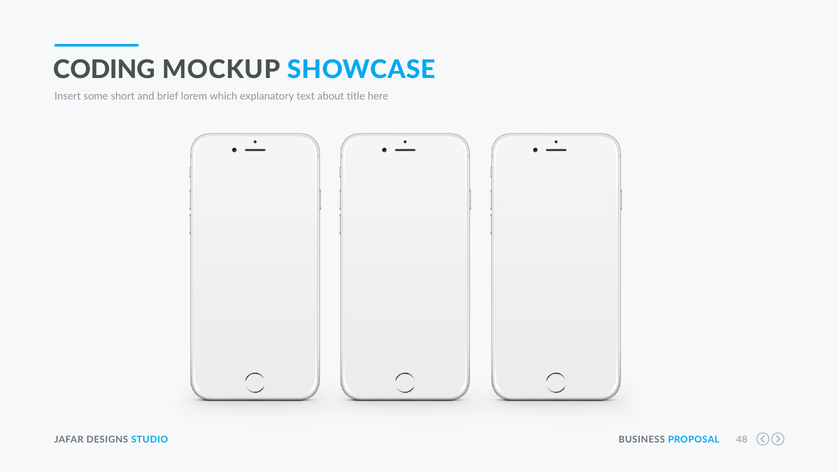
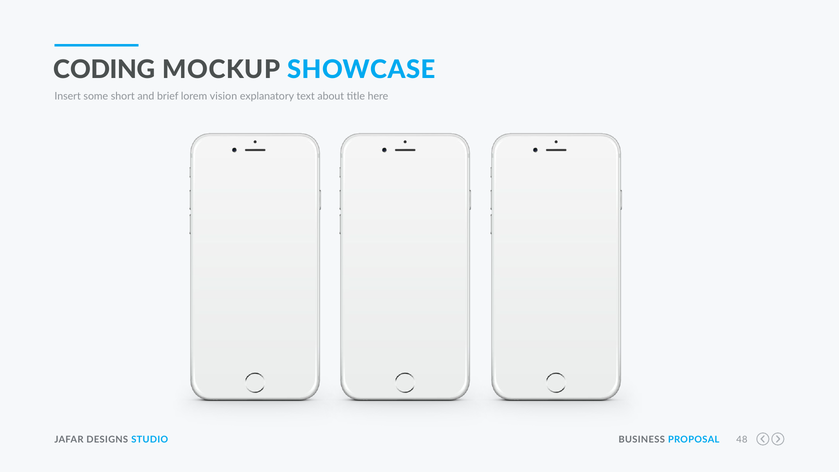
which: which -> vision
